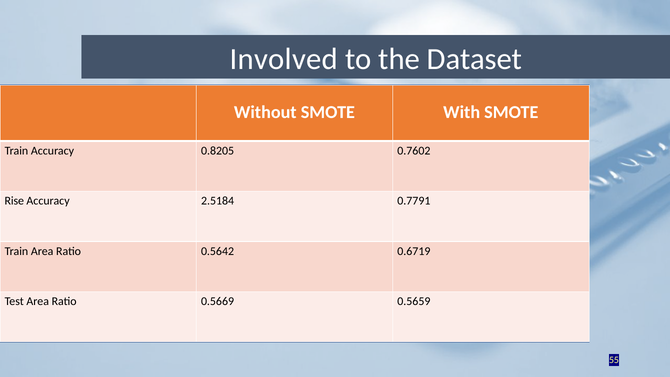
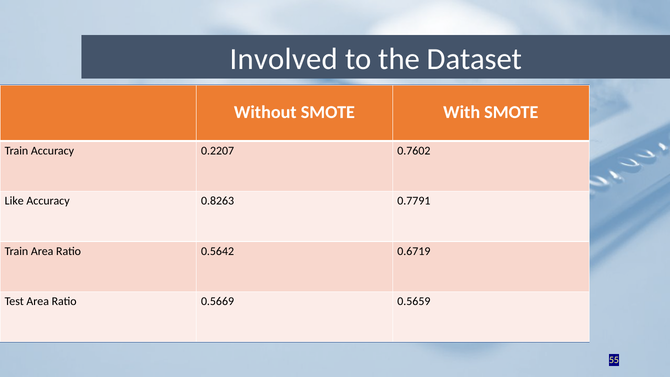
0.8205: 0.8205 -> 0.2207
Rise: Rise -> Like
2.5184: 2.5184 -> 0.8263
